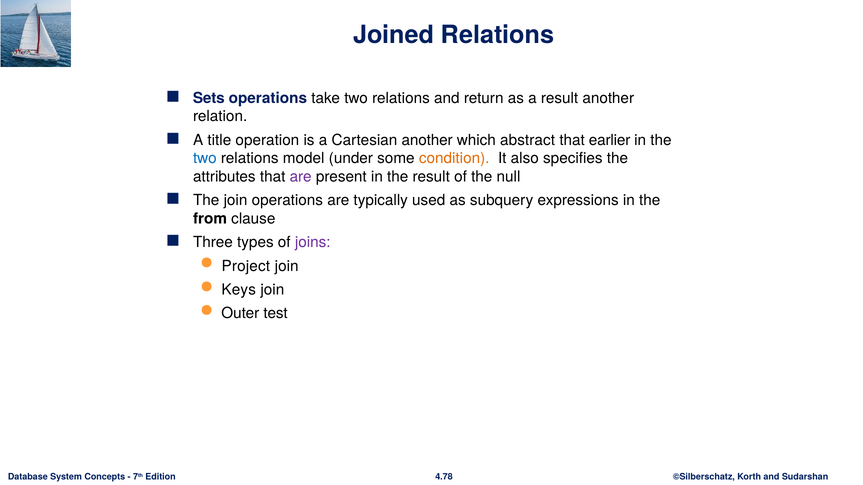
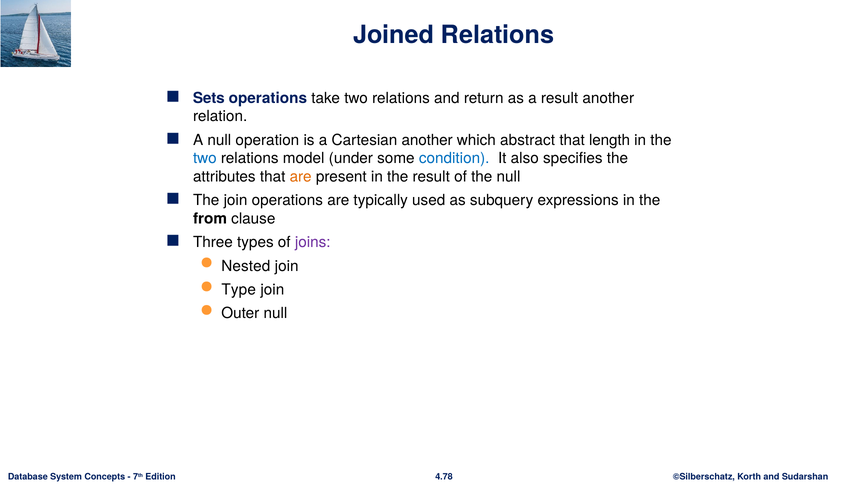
A title: title -> null
earlier: earlier -> length
condition colour: orange -> blue
are at (301, 177) colour: purple -> orange
Project: Project -> Nested
Keys: Keys -> Type
Outer test: test -> null
